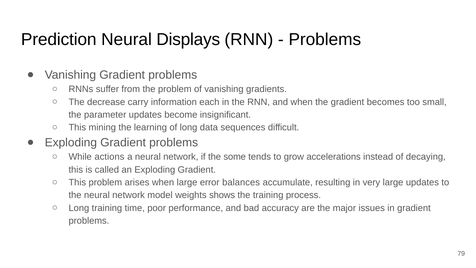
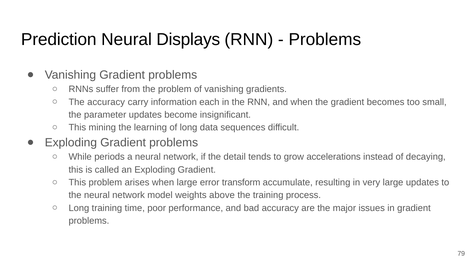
The decrease: decrease -> accuracy
actions: actions -> periods
some: some -> detail
balances: balances -> transform
shows: shows -> above
